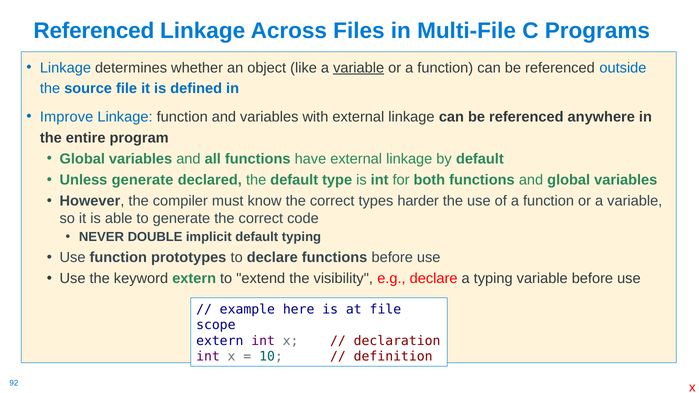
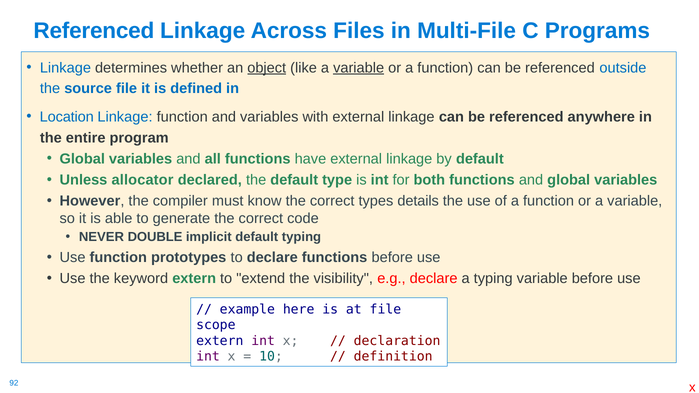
object underline: none -> present
Improve: Improve -> Location
Unless generate: generate -> allocator
harder: harder -> details
